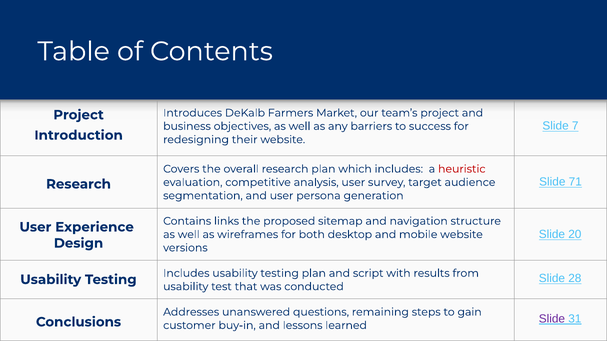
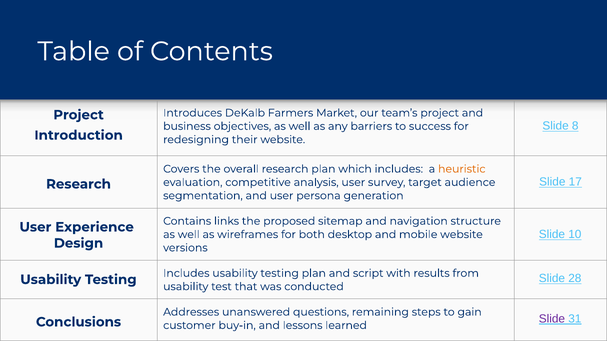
7: 7 -> 8
heuristic colour: red -> orange
71: 71 -> 17
20: 20 -> 10
